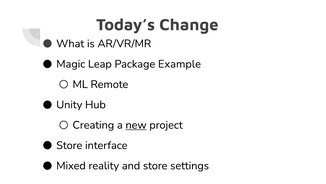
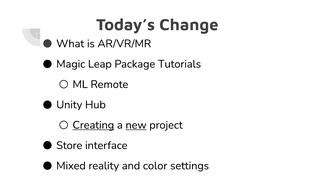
Example: Example -> Tutorials
Creating underline: none -> present
and store: store -> color
